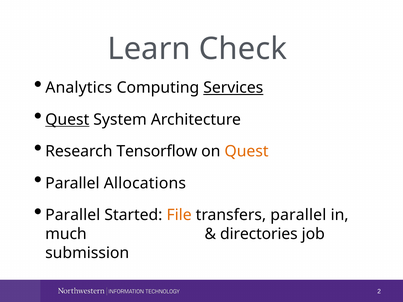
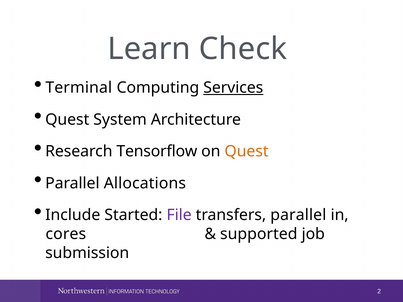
Analytics: Analytics -> Terminal
Quest at (67, 120) underline: present -> none
Parallel at (73, 215): Parallel -> Include
File colour: orange -> purple
much: much -> cores
directories: directories -> supported
